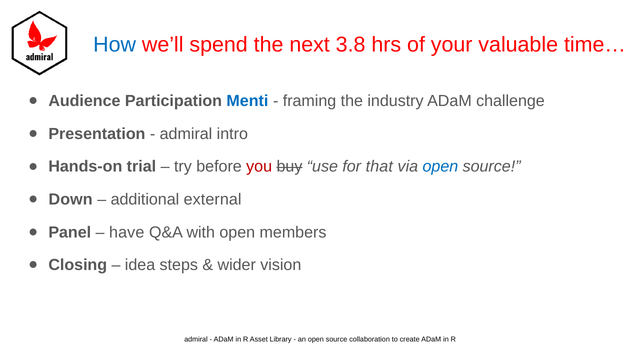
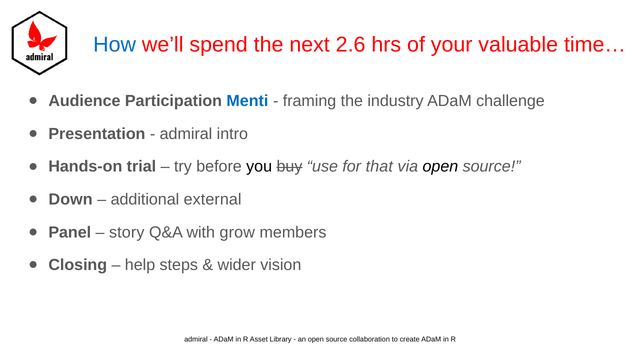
3.8: 3.8 -> 2.6
you colour: red -> black
open at (440, 167) colour: blue -> black
have: have -> story
with open: open -> grow
idea: idea -> help
